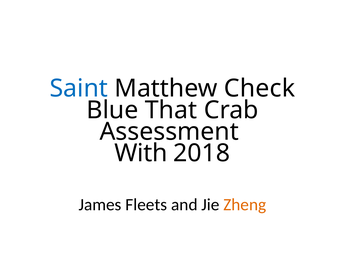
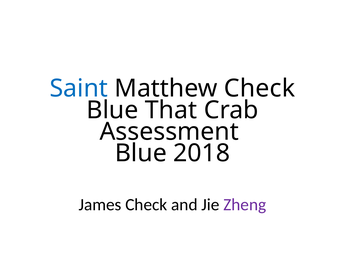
With at (141, 153): With -> Blue
James Fleets: Fleets -> Check
Zheng colour: orange -> purple
